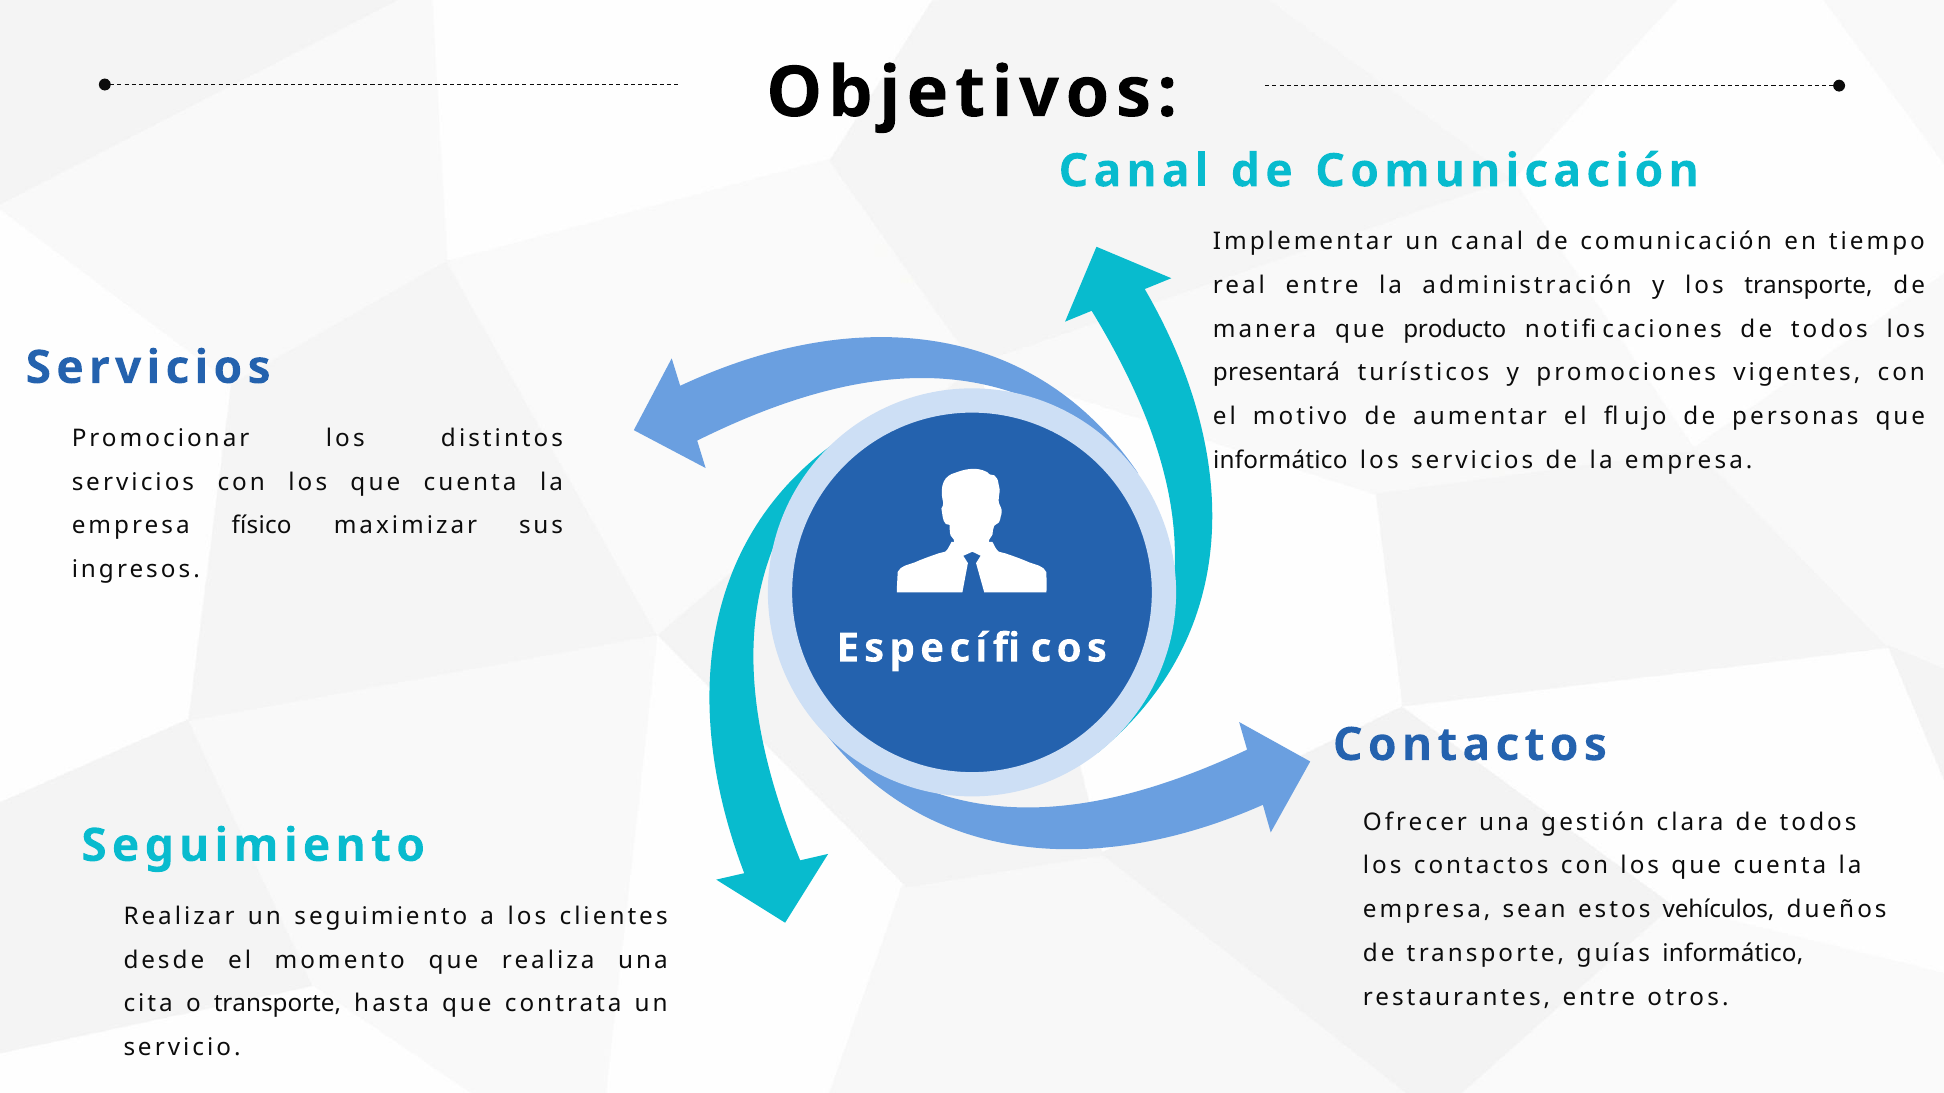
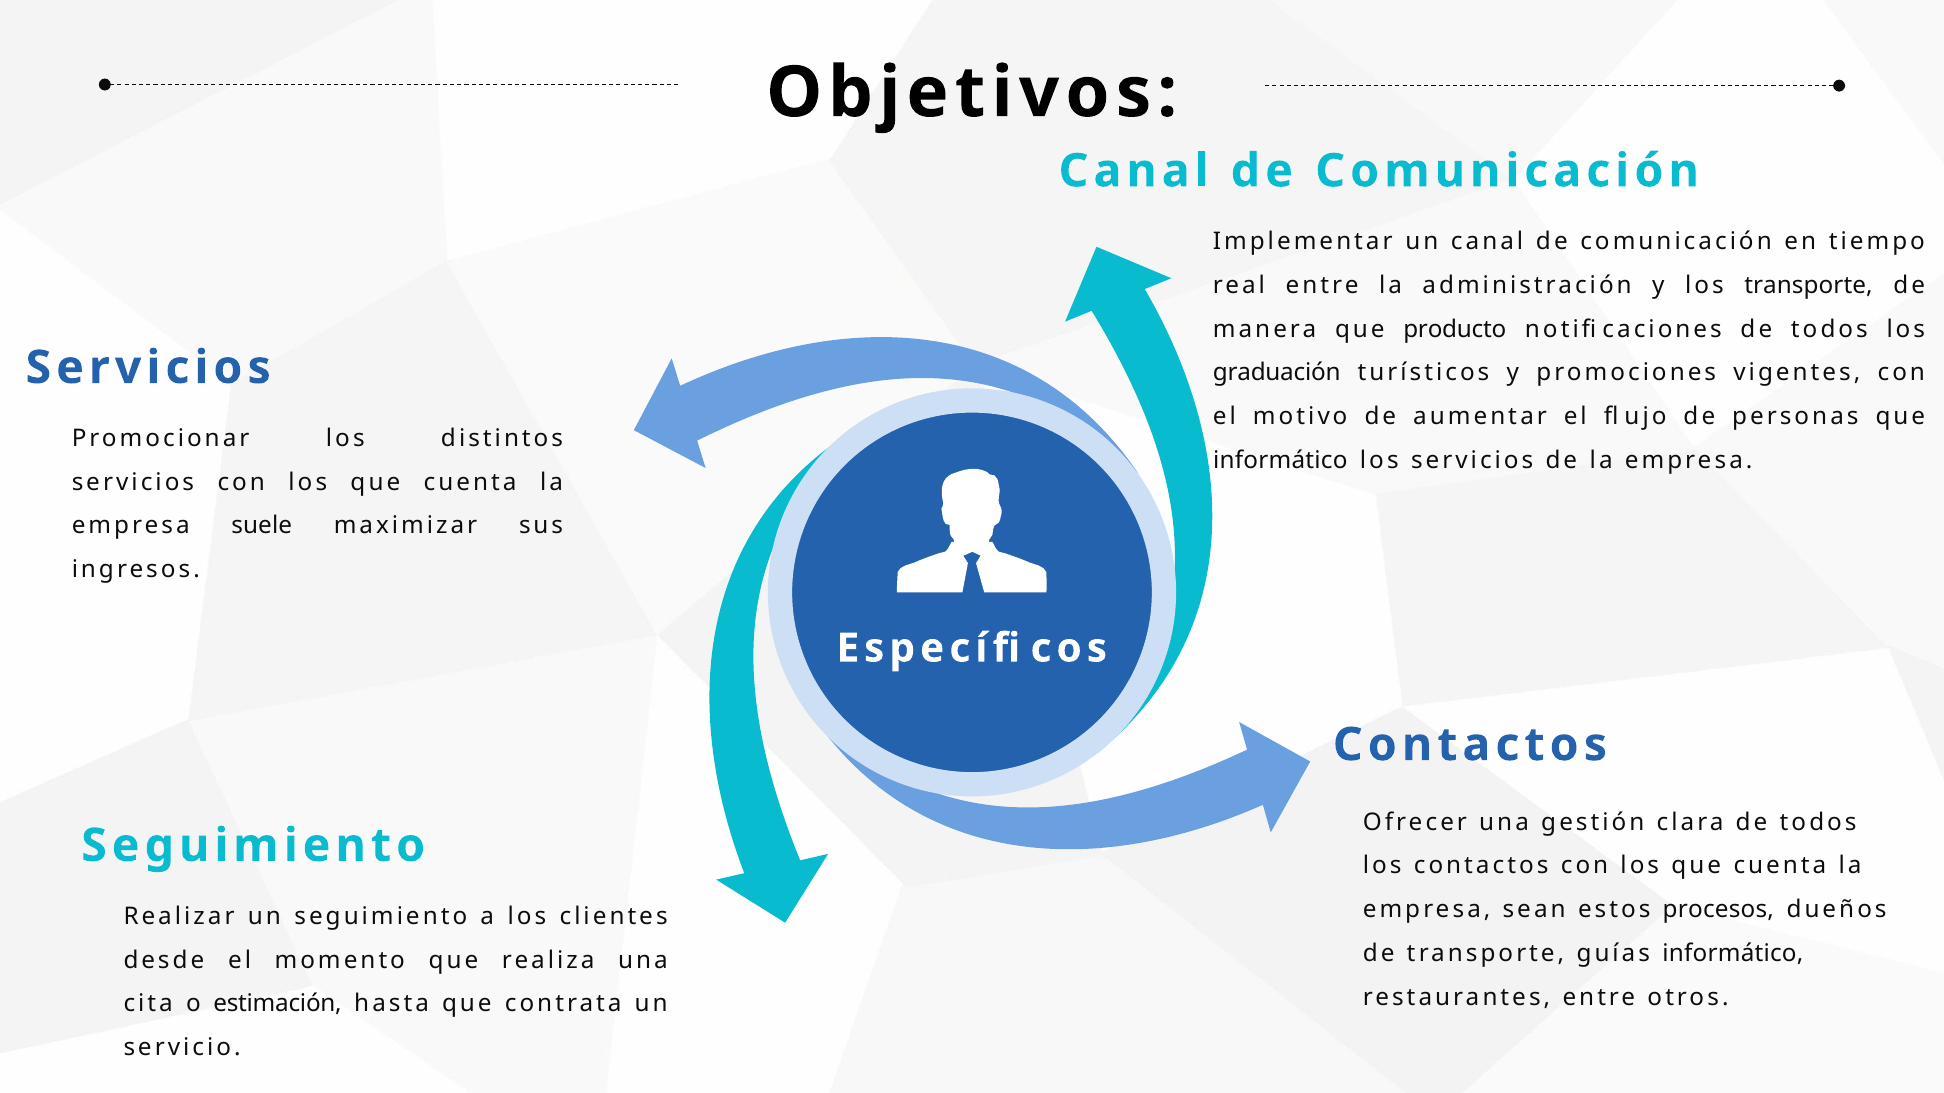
presentará: presentará -> graduación
físico: físico -> suele
vehículos: vehículos -> procesos
o transporte: transporte -> estimación
